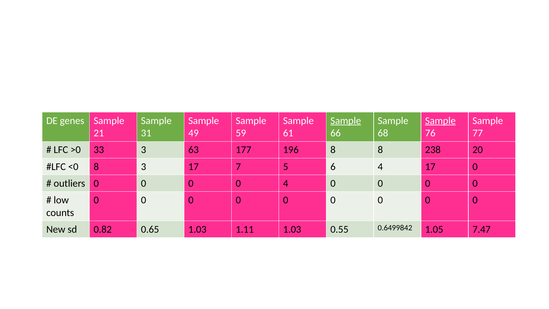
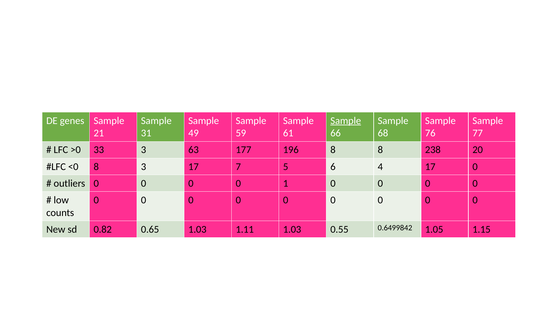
Sample at (440, 121) underline: present -> none
0 4: 4 -> 1
7.47: 7.47 -> 1.15
